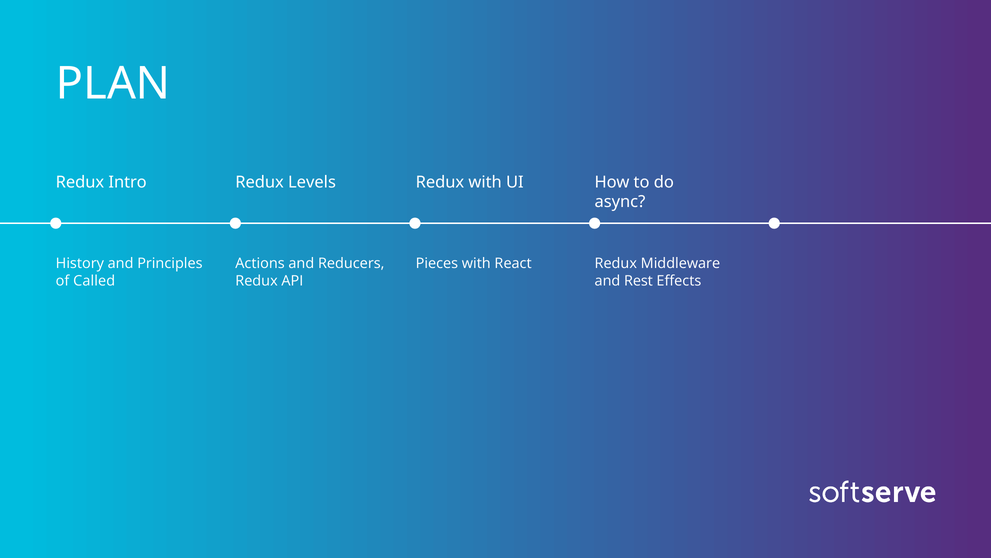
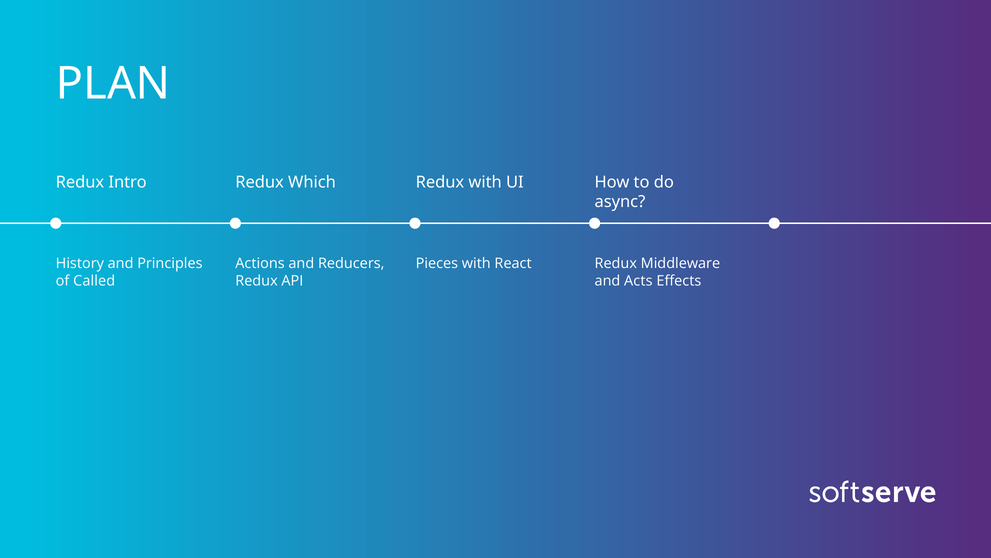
Levels: Levels -> Which
Rest: Rest -> Acts
